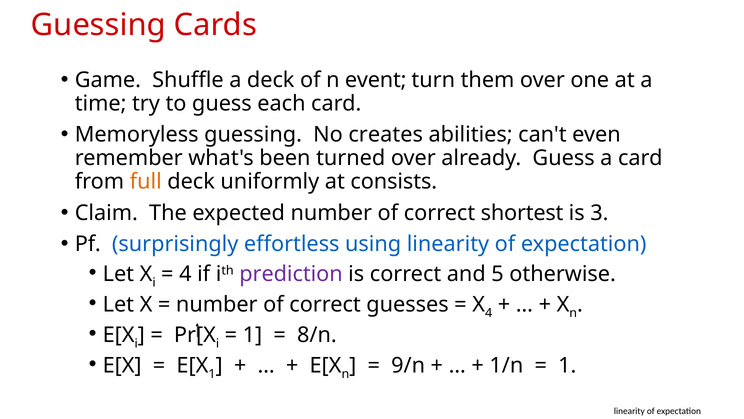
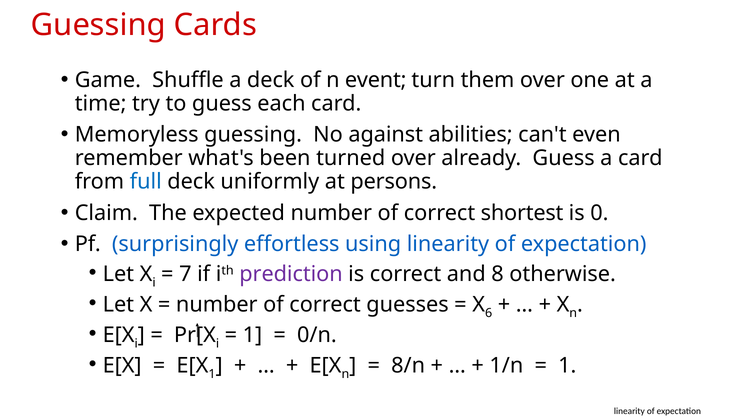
creates: creates -> against
full colour: orange -> blue
consists: consists -> persons
3: 3 -> 0
4 at (185, 274): 4 -> 7
5: 5 -> 8
X 4: 4 -> 6
8/n: 8/n -> 0/n
9/n: 9/n -> 8/n
